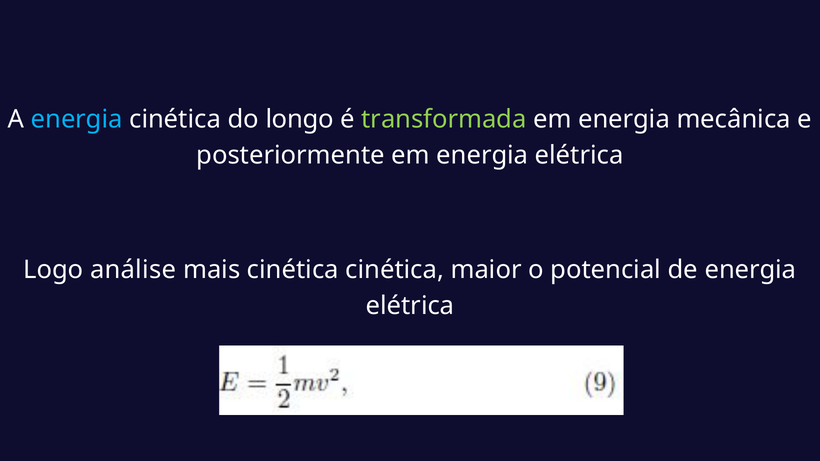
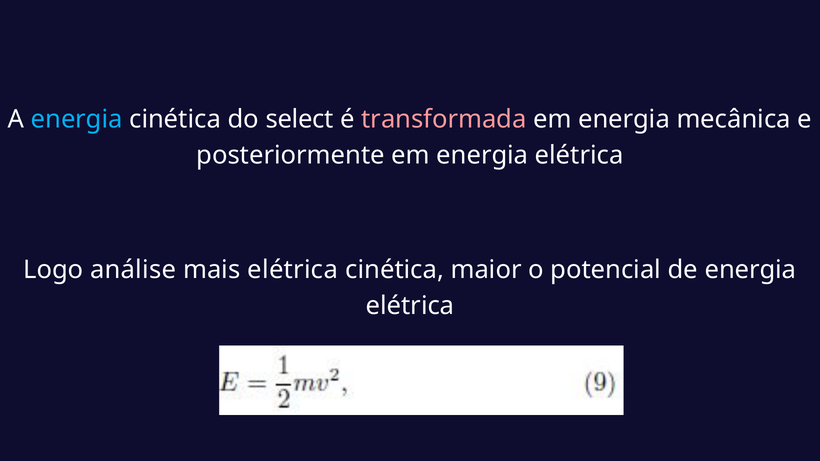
longo: longo -> select
transformada colour: light green -> pink
mais cinética: cinética -> elétrica
